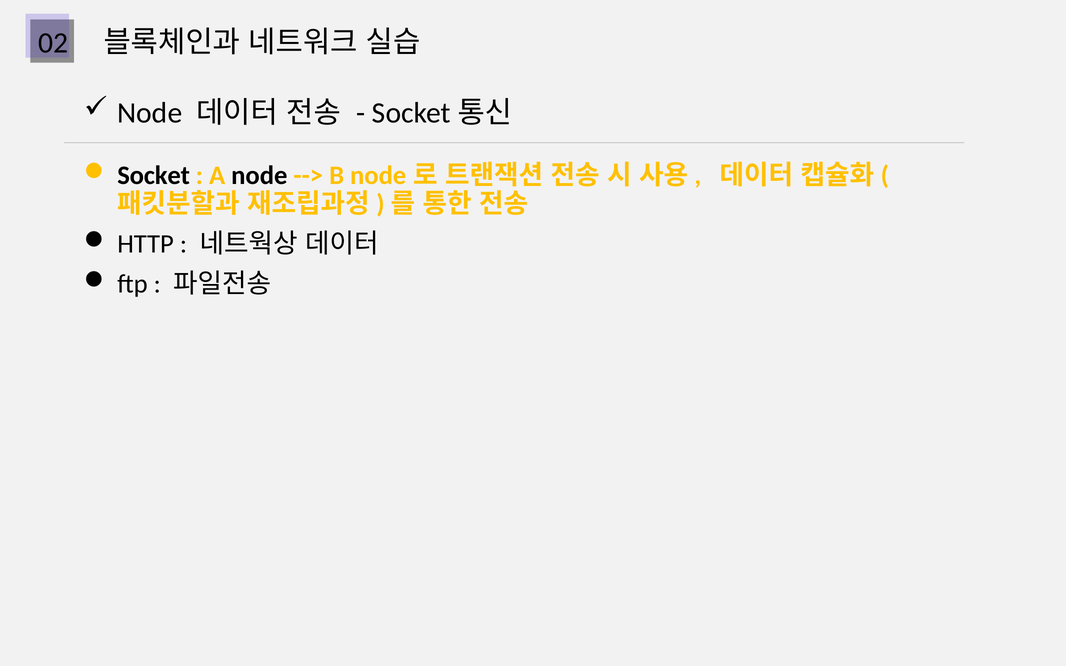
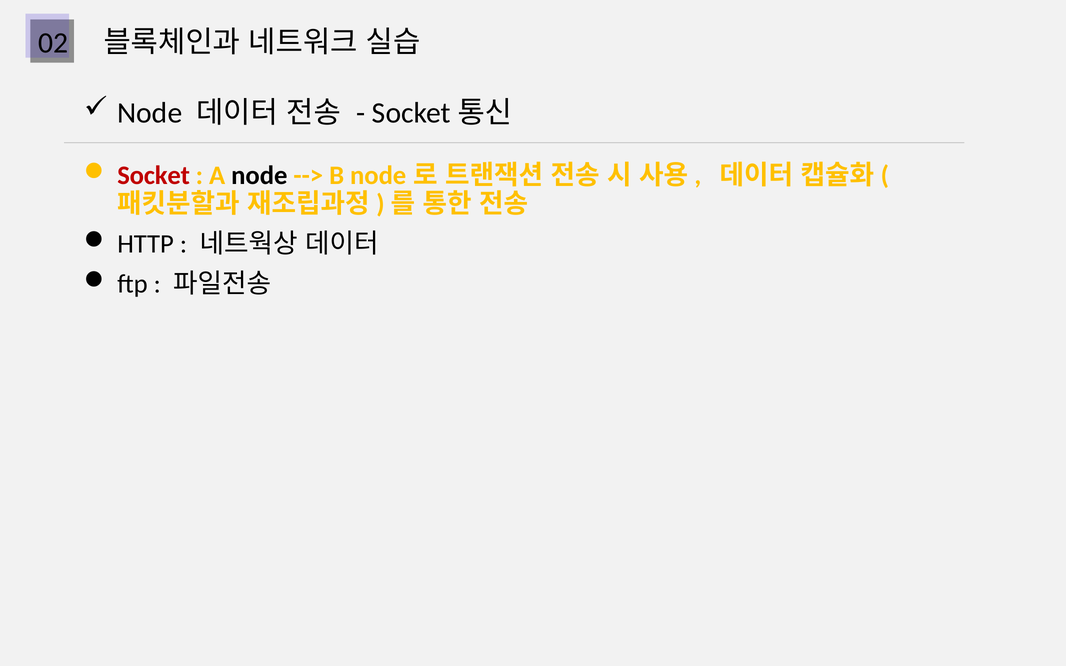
Socket colour: black -> red
